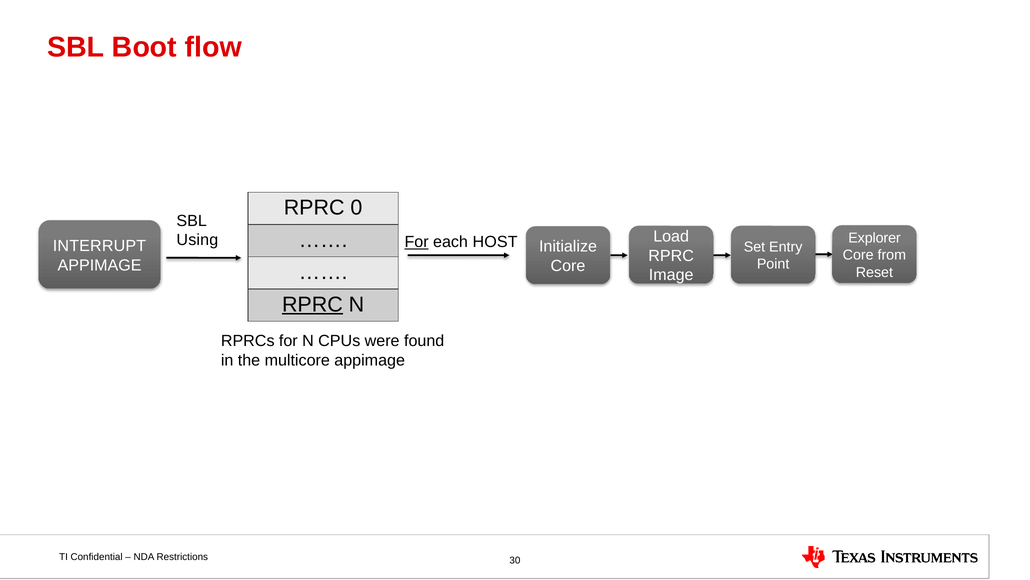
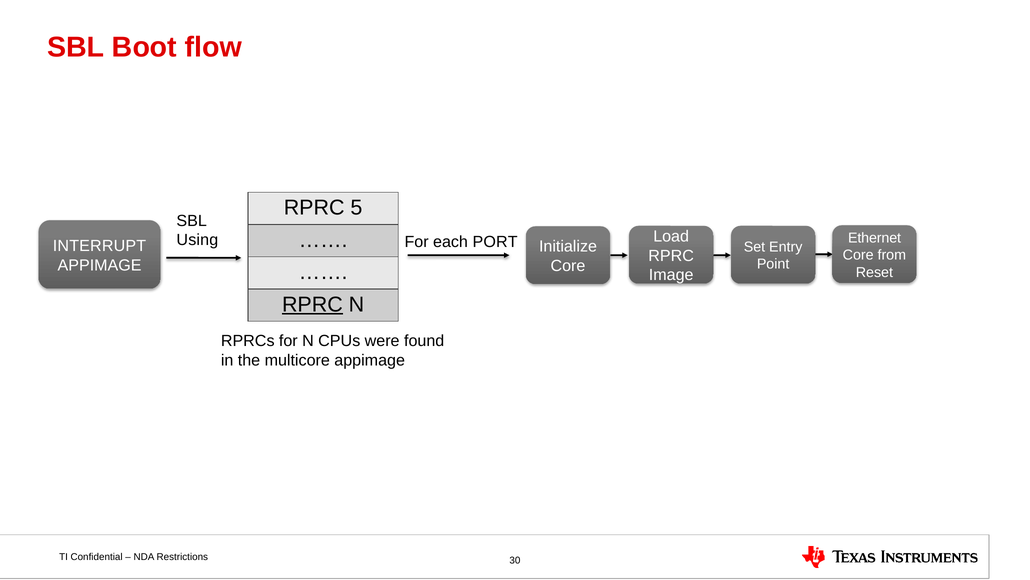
0: 0 -> 5
Explorer: Explorer -> Ethernet
For at (417, 242) underline: present -> none
HOST: HOST -> PORT
